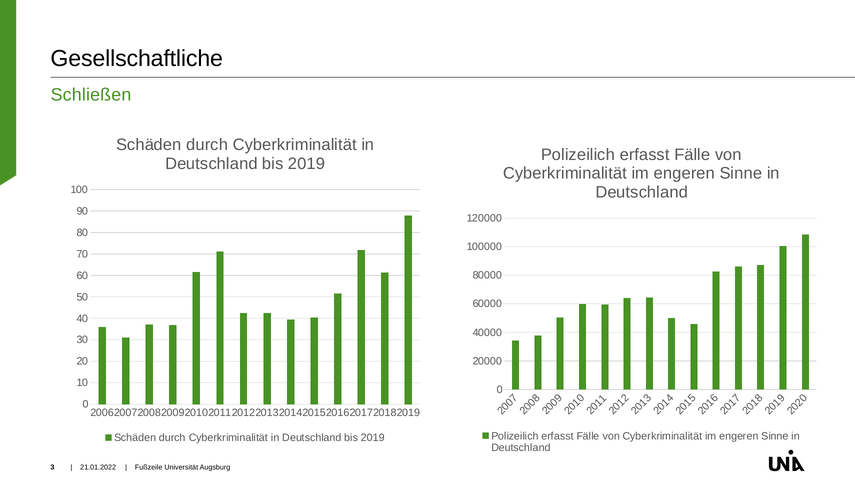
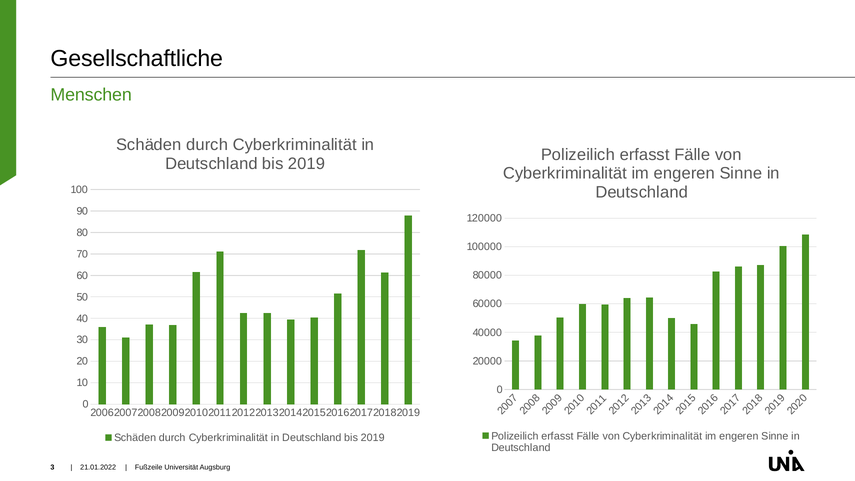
Schließen: Schließen -> Menschen
